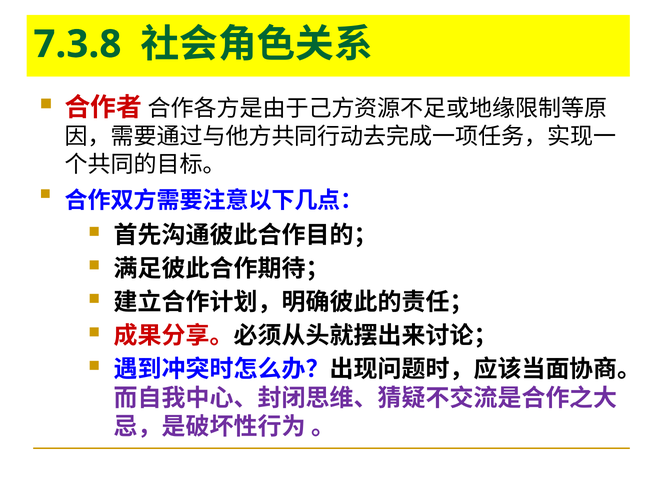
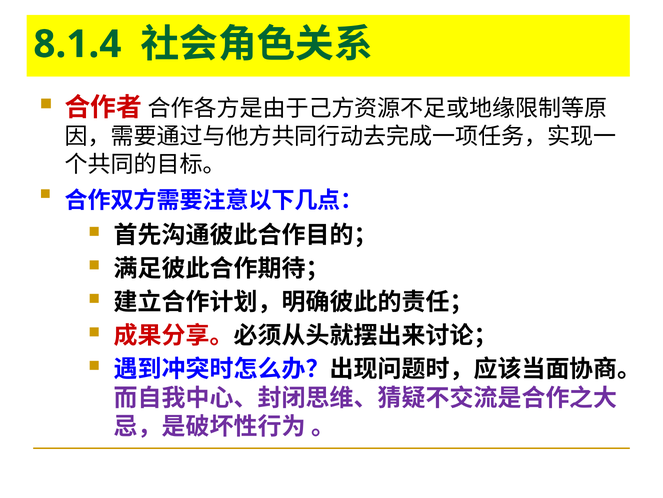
7.3.8: 7.3.8 -> 8.1.4
